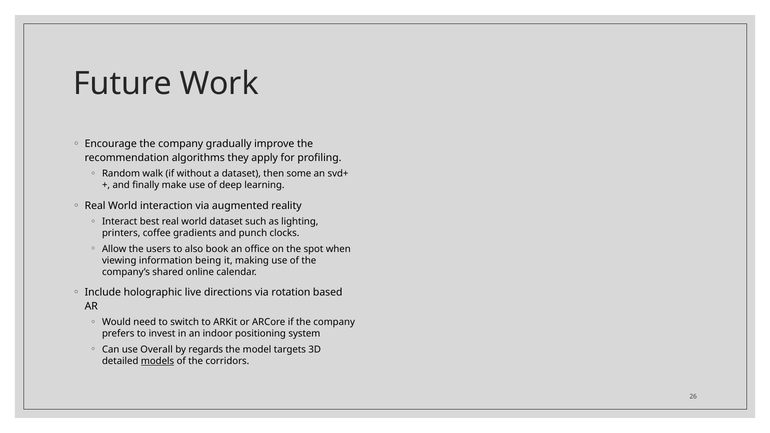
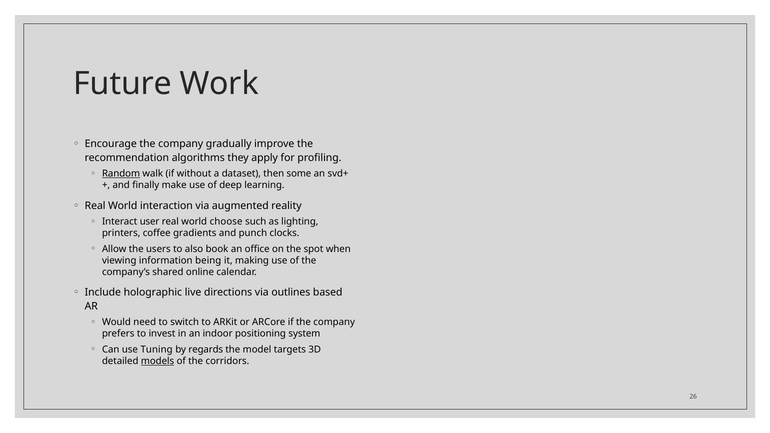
Random underline: none -> present
best: best -> user
world dataset: dataset -> choose
rotation: rotation -> outlines
Overall: Overall -> Tuning
